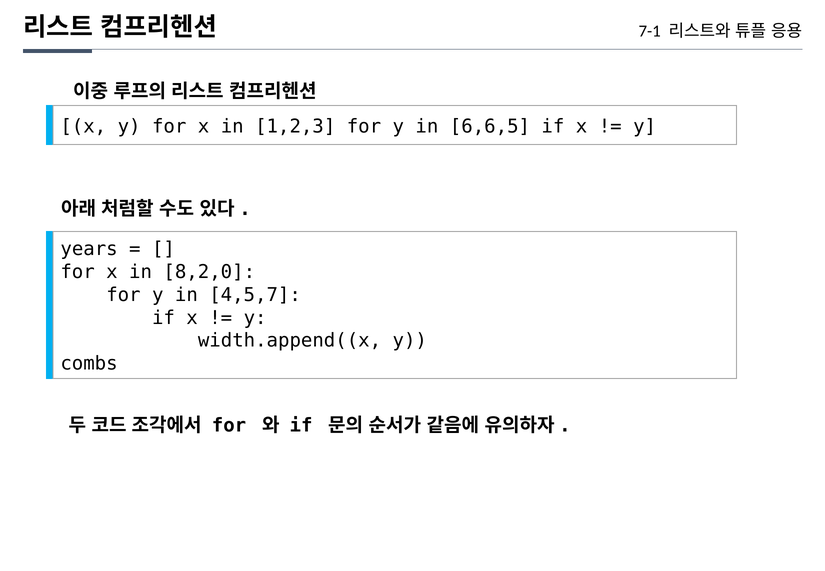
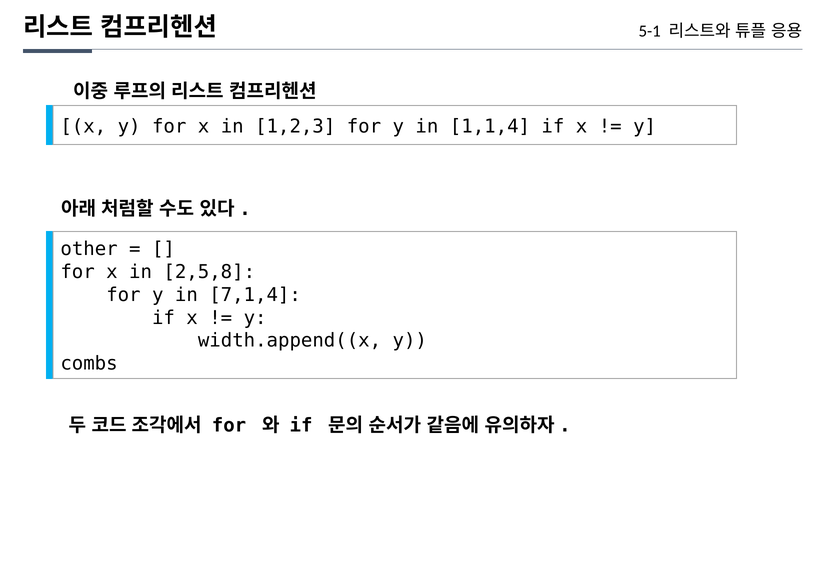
7-1: 7-1 -> 5-1
6,6,5: 6,6,5 -> 1,1,4
years: years -> other
8,2,0: 8,2,0 -> 2,5,8
4,5,7: 4,5,7 -> 7,1,4
